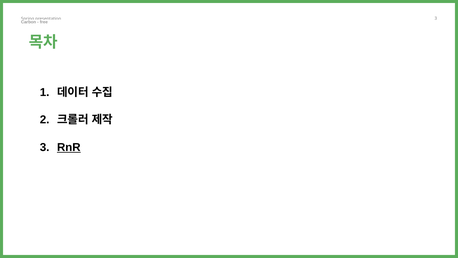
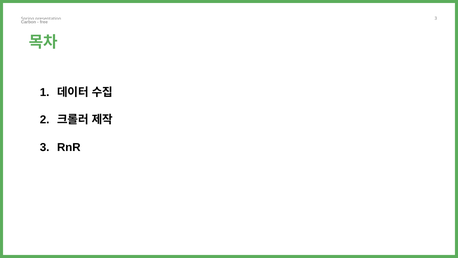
RnR underline: present -> none
